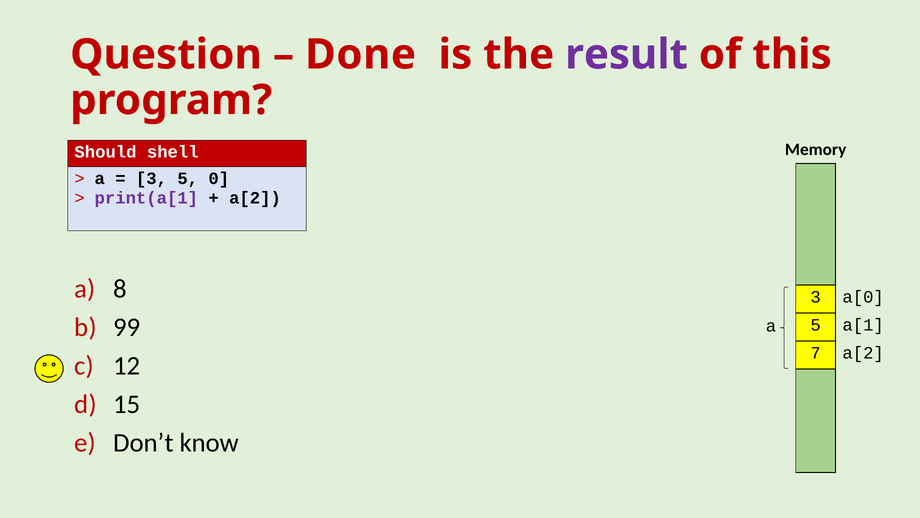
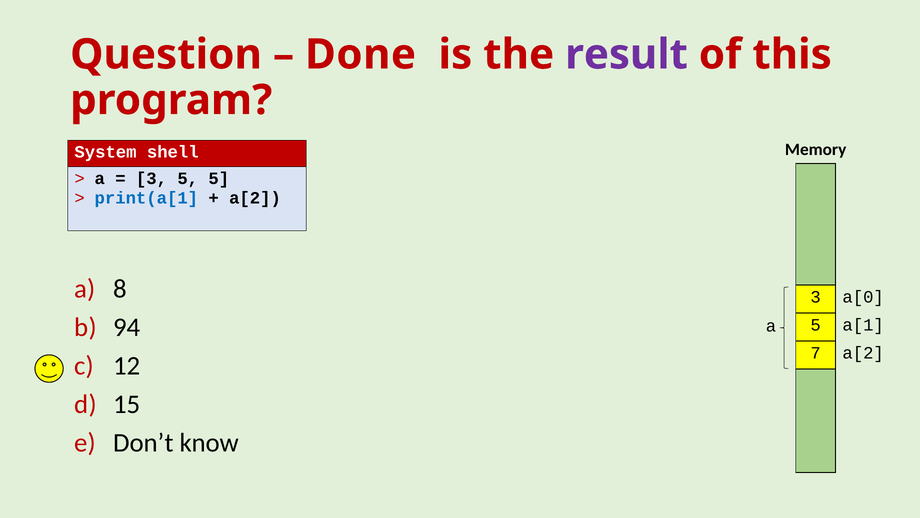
Should: Should -> System
5 0: 0 -> 5
print(a[1 colour: purple -> blue
99: 99 -> 94
